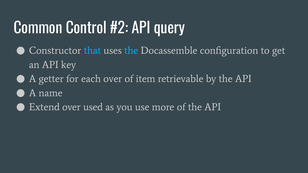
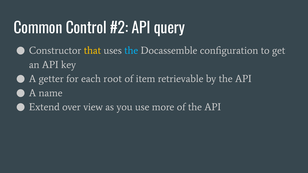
that colour: light blue -> yellow
each over: over -> root
used: used -> view
